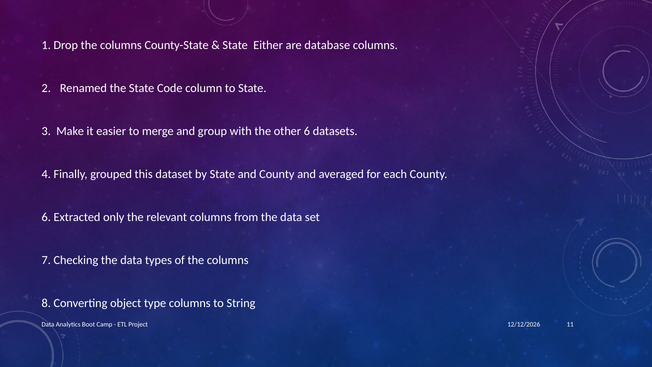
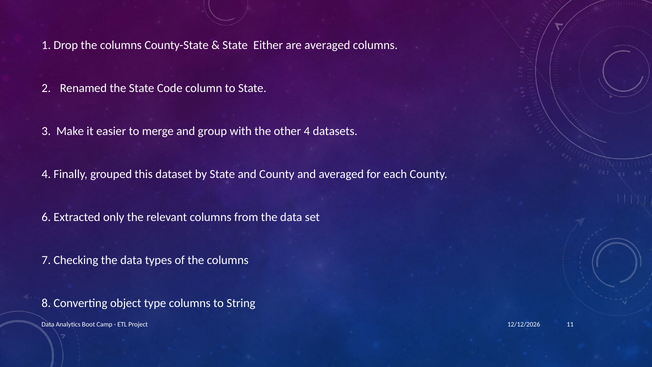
are database: database -> averaged
other 6: 6 -> 4
